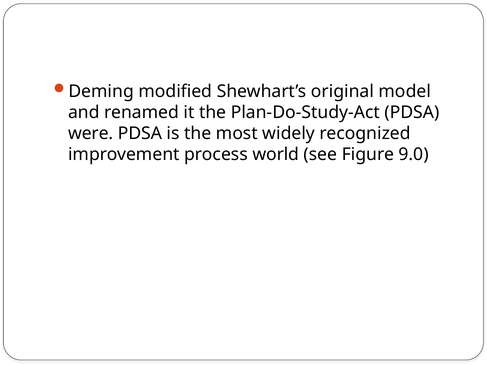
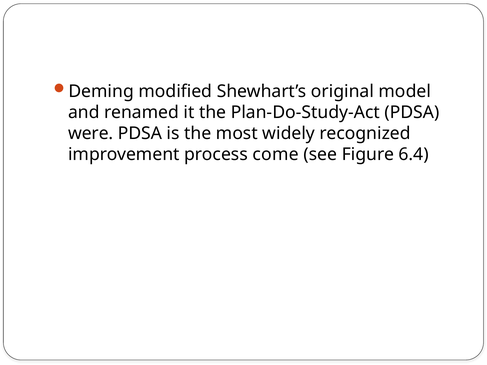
world: world -> come
9.0: 9.0 -> 6.4
